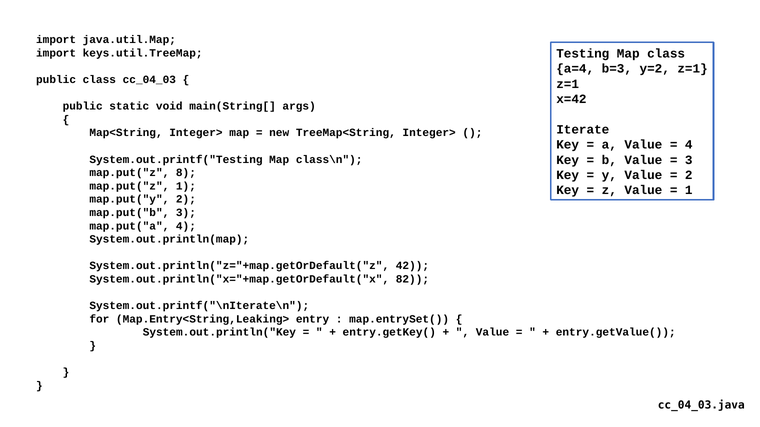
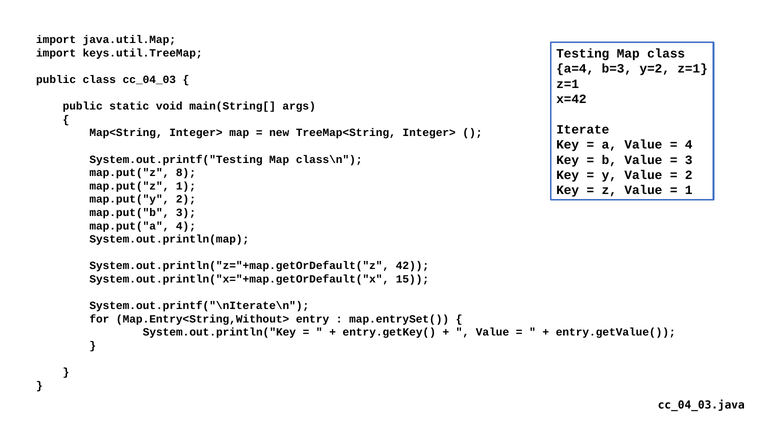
82: 82 -> 15
Map.Entry<String,Leaking>: Map.Entry<String,Leaking> -> Map.Entry<String,Without>
